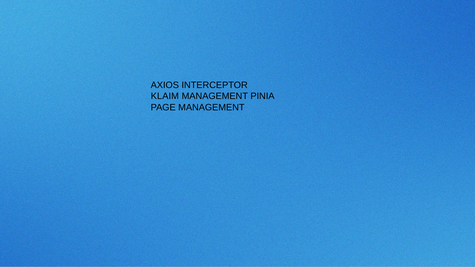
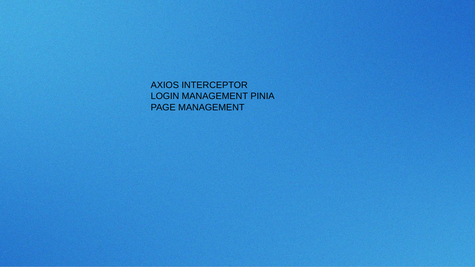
KLAIM: KLAIM -> LOGIN
